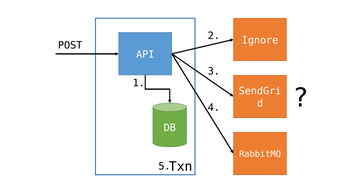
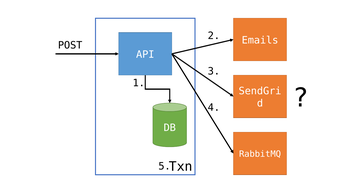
Ignore: Ignore -> Emails
